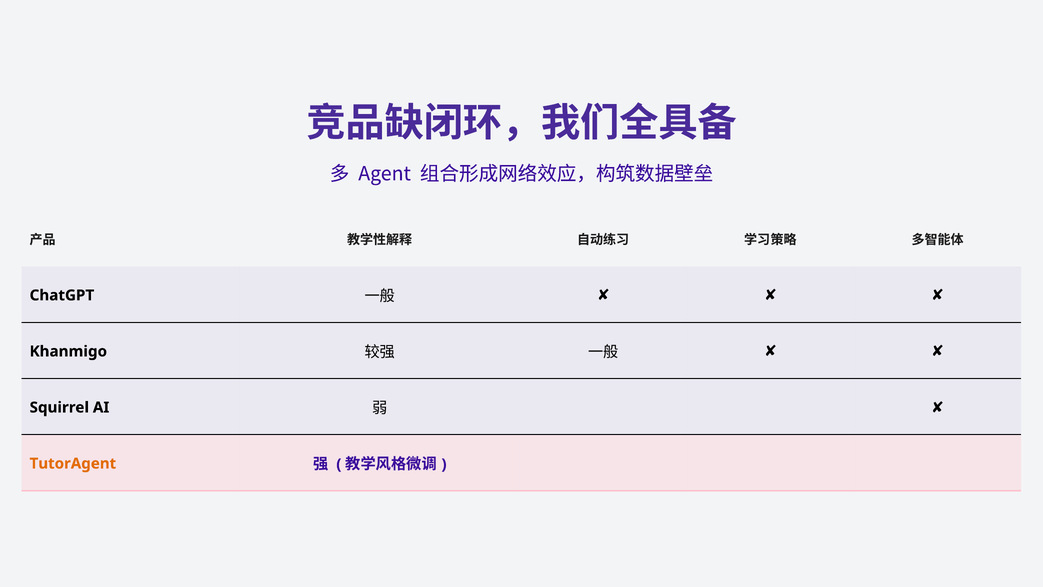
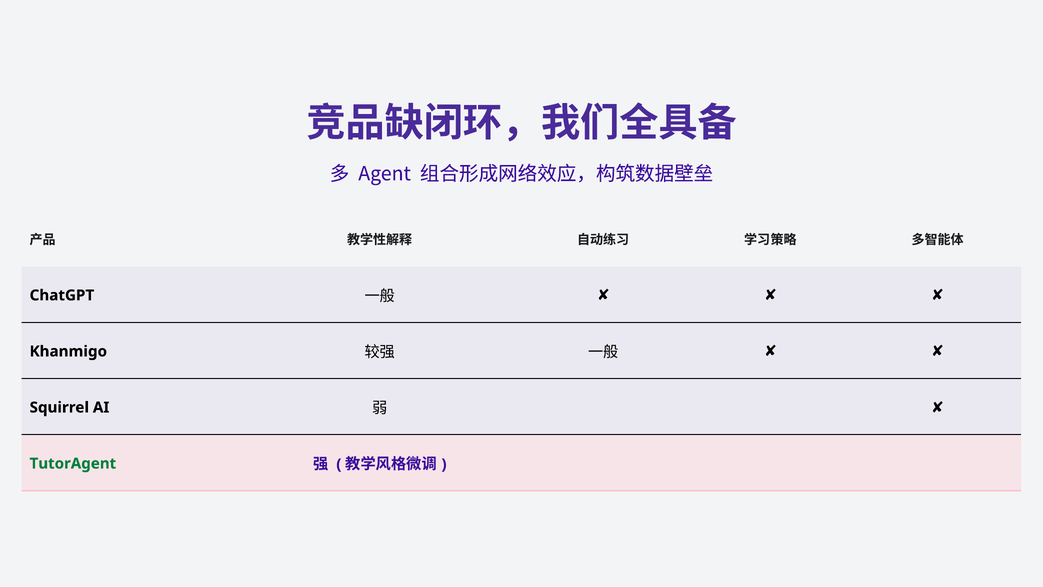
TutorAgent colour: orange -> green
